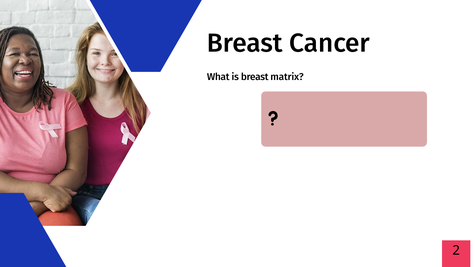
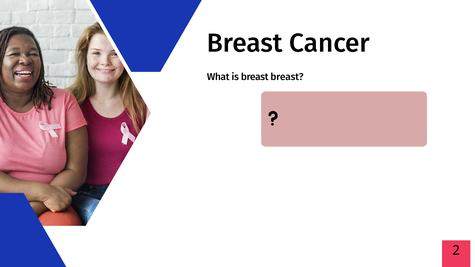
breast matrix: matrix -> breast
